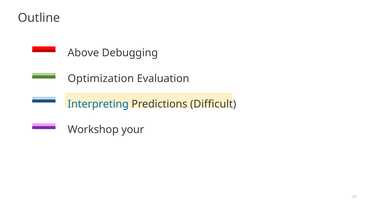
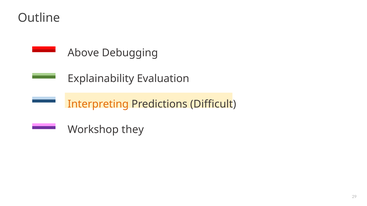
Optimization: Optimization -> Explainability
Interpreting colour: blue -> orange
your: your -> they
